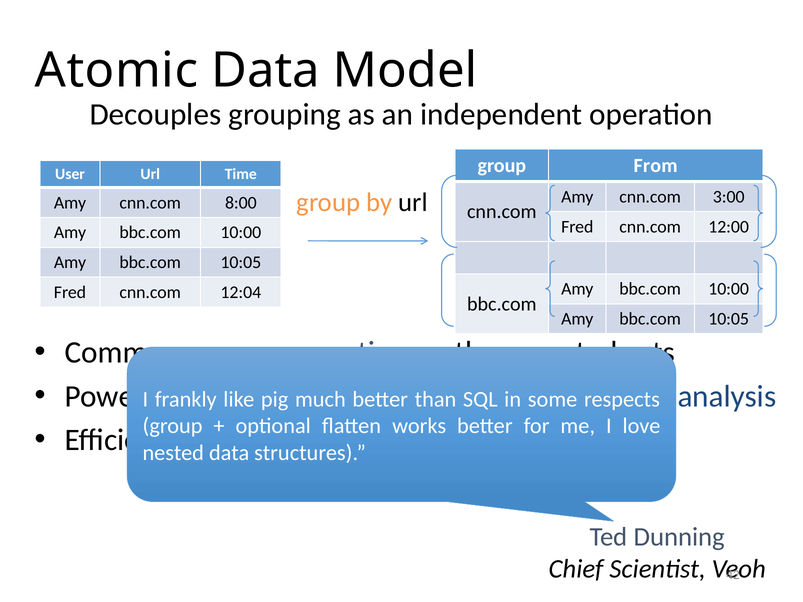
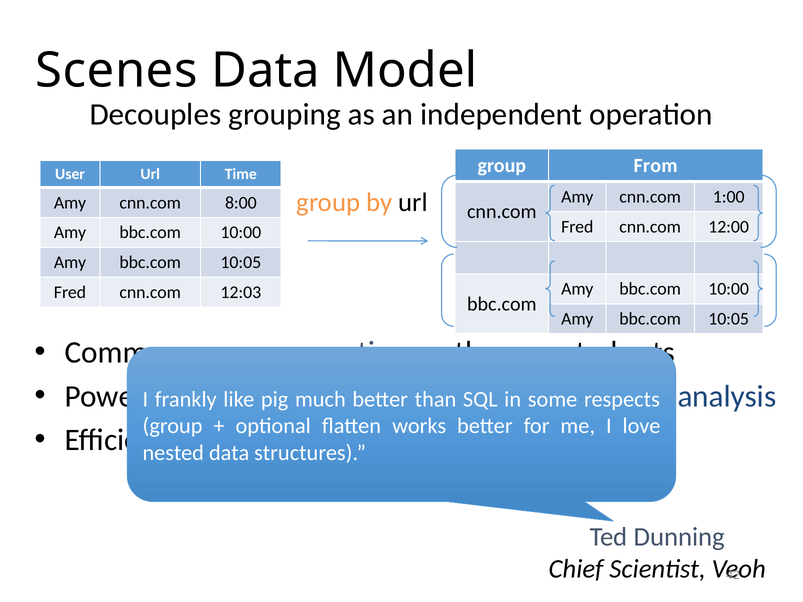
Atomic: Atomic -> Scenes
3:00: 3:00 -> 1:00
12:04: 12:04 -> 12:03
